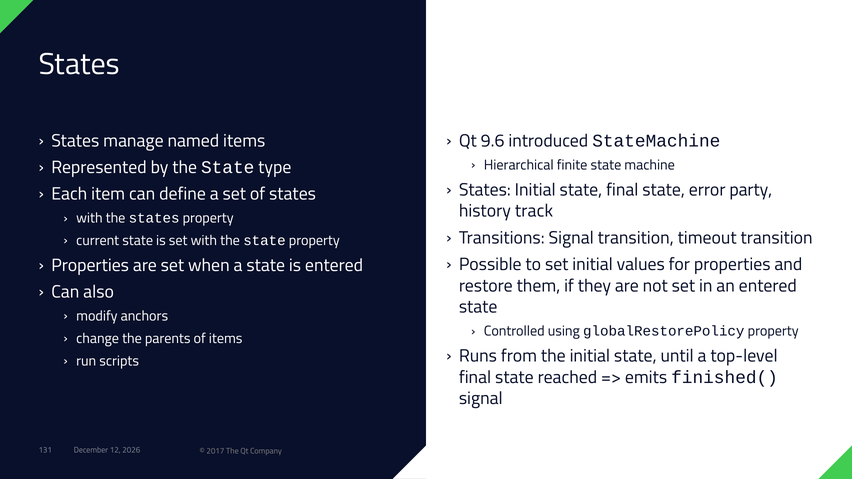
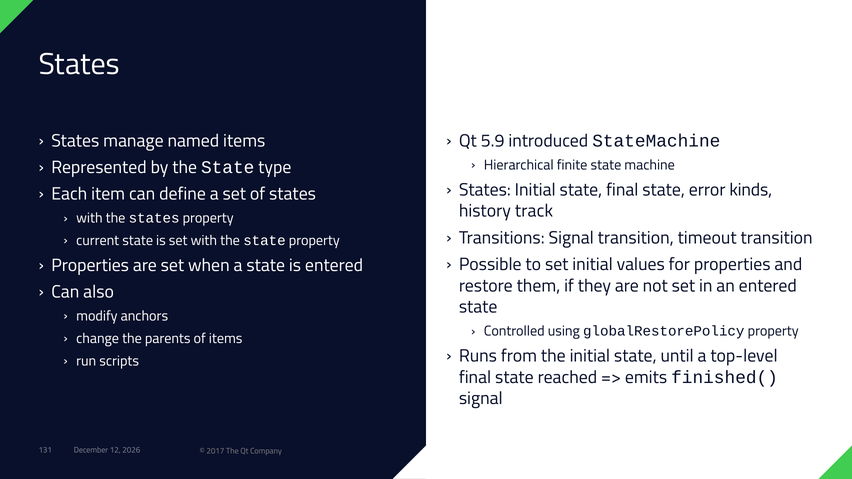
9.6: 9.6 -> 5.9
party: party -> kinds
